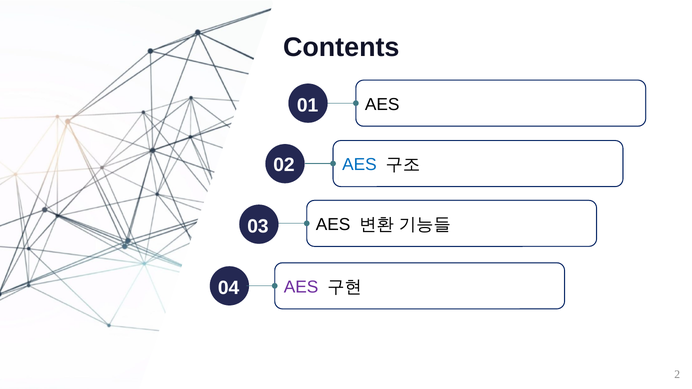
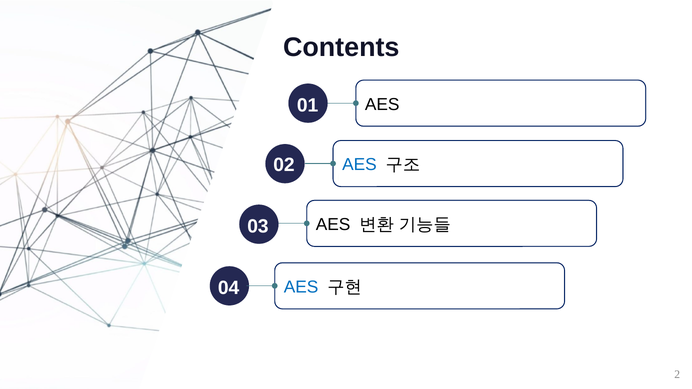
AES at (301, 287) colour: purple -> blue
